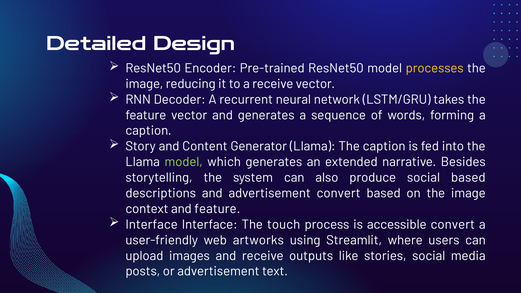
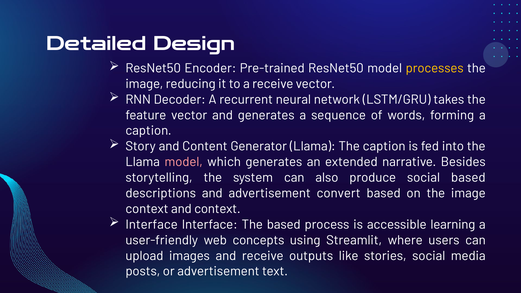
model at (184, 162) colour: light green -> pink
and feature: feature -> context
The touch: touch -> based
accessible convert: convert -> learning
artworks: artworks -> concepts
